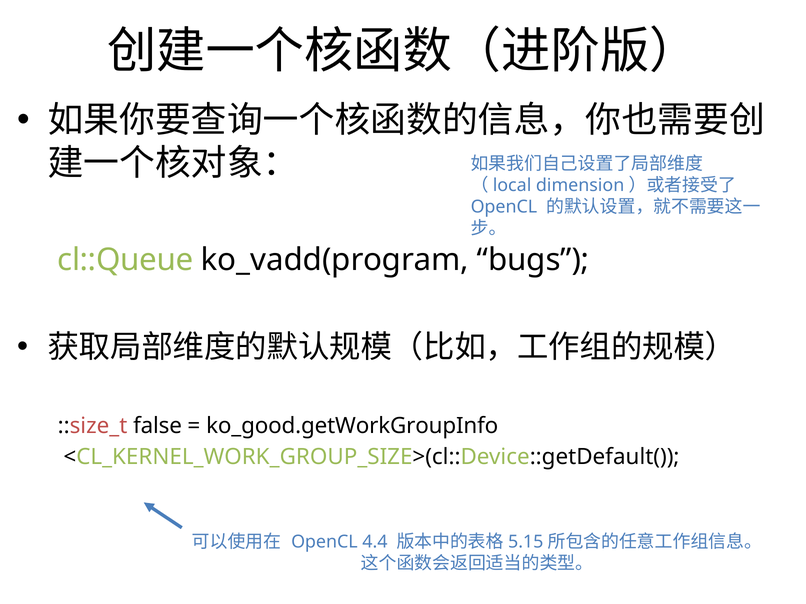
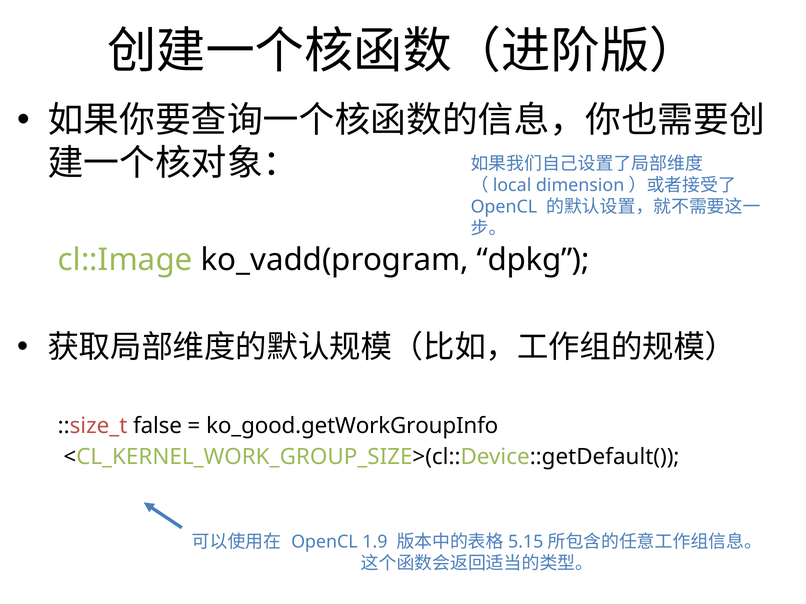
cl::Queue: cl::Queue -> cl::Image
bugs: bugs -> dpkg
4.4: 4.4 -> 1.9
